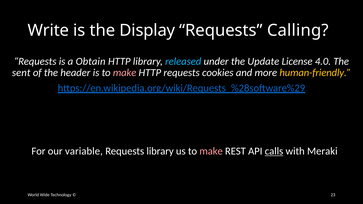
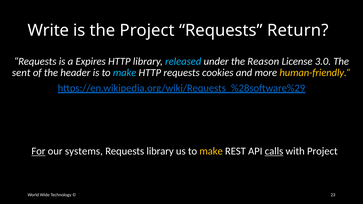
the Display: Display -> Project
Calling: Calling -> Return
Obtain: Obtain -> Expires
Update: Update -> Reason
4.0: 4.0 -> 3.0
make at (125, 73) colour: pink -> light blue
For underline: none -> present
variable: variable -> systems
make at (211, 151) colour: pink -> yellow
with Meraki: Meraki -> Project
